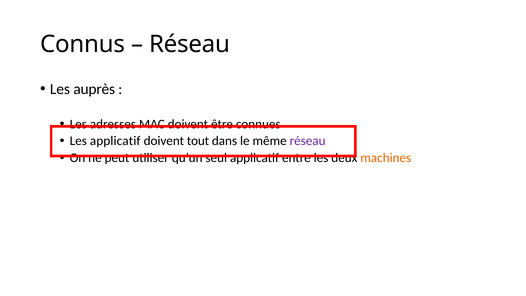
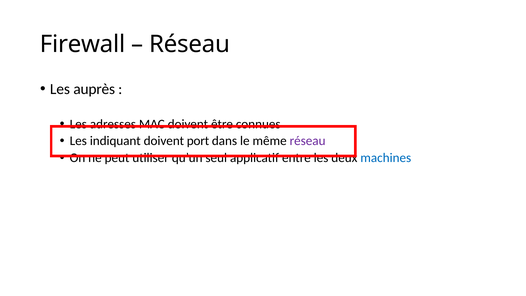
Connus: Connus -> Firewall
Les applicatif: applicatif -> indiquant
tout: tout -> port
machines colour: orange -> blue
